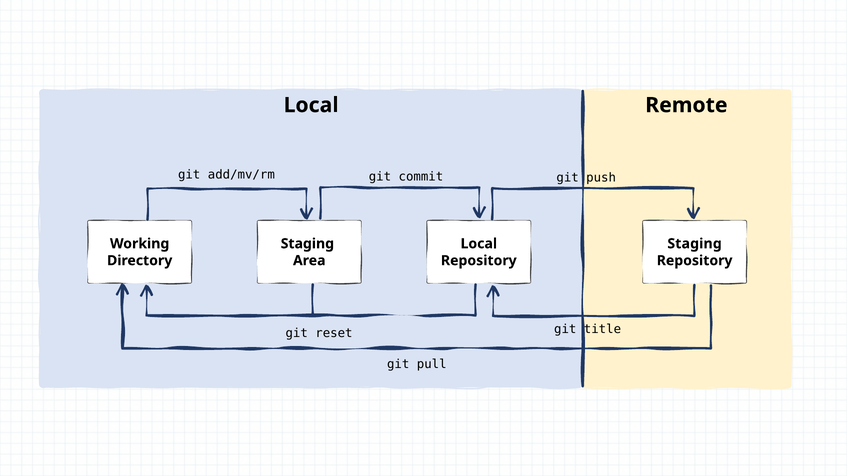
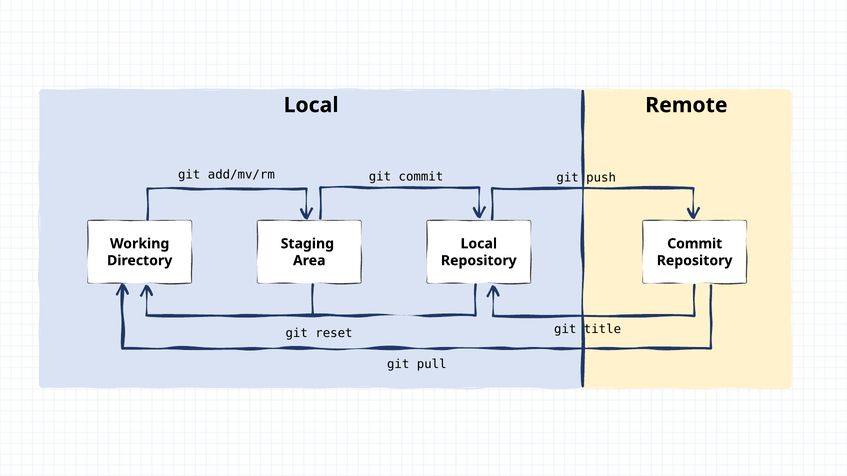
Staging at (695, 244): Staging -> Commit
